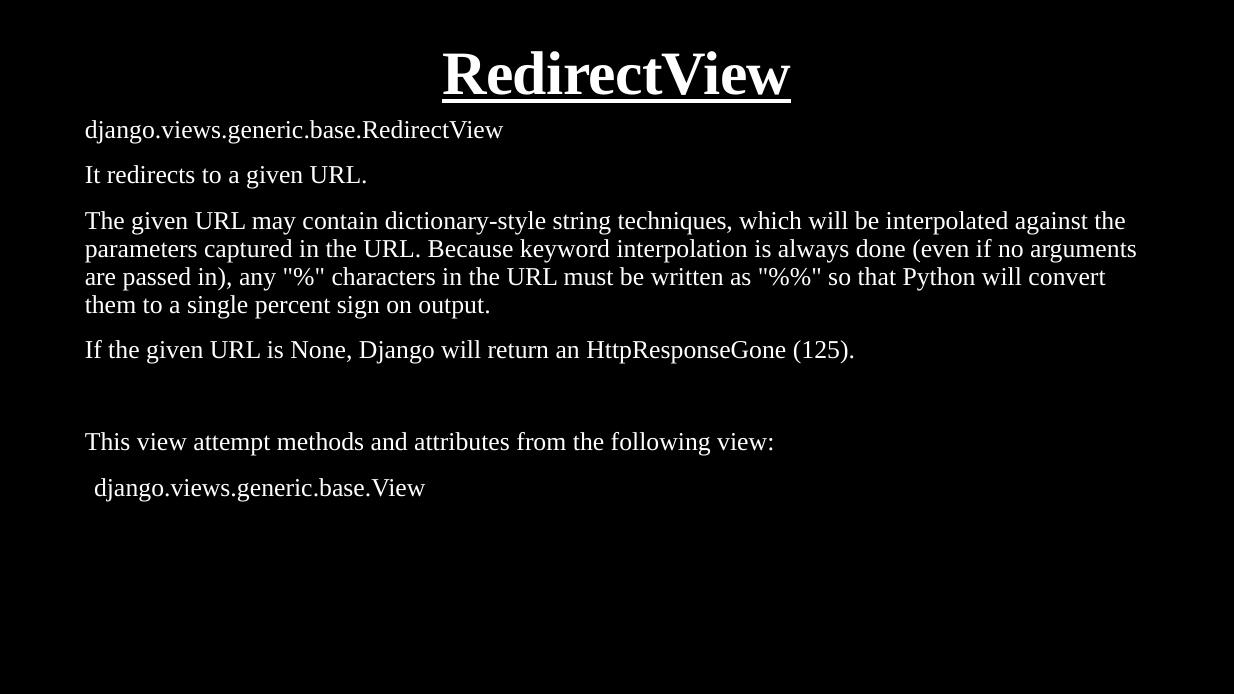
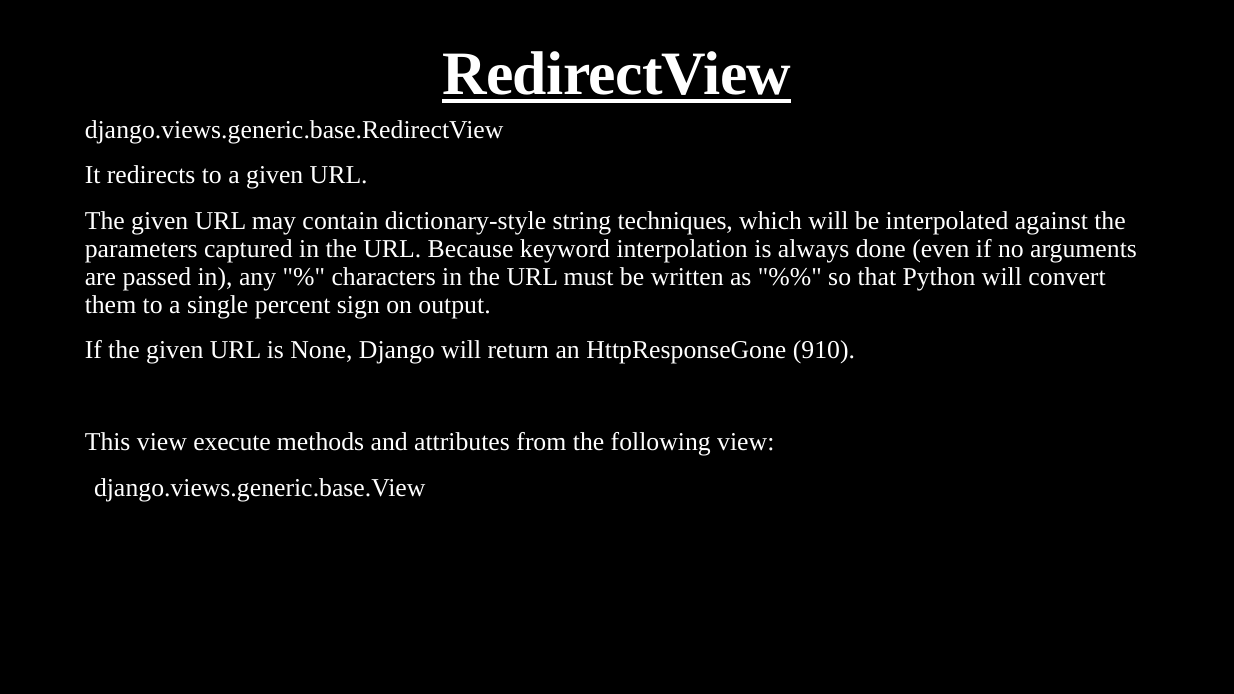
125: 125 -> 910
attempt: attempt -> execute
